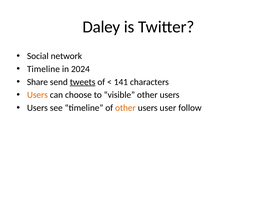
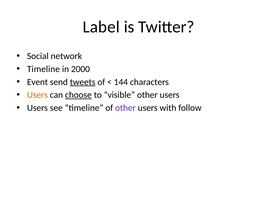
Daley: Daley -> Label
2024: 2024 -> 2000
Share: Share -> Event
141: 141 -> 144
choose underline: none -> present
other at (125, 108) colour: orange -> purple
user: user -> with
